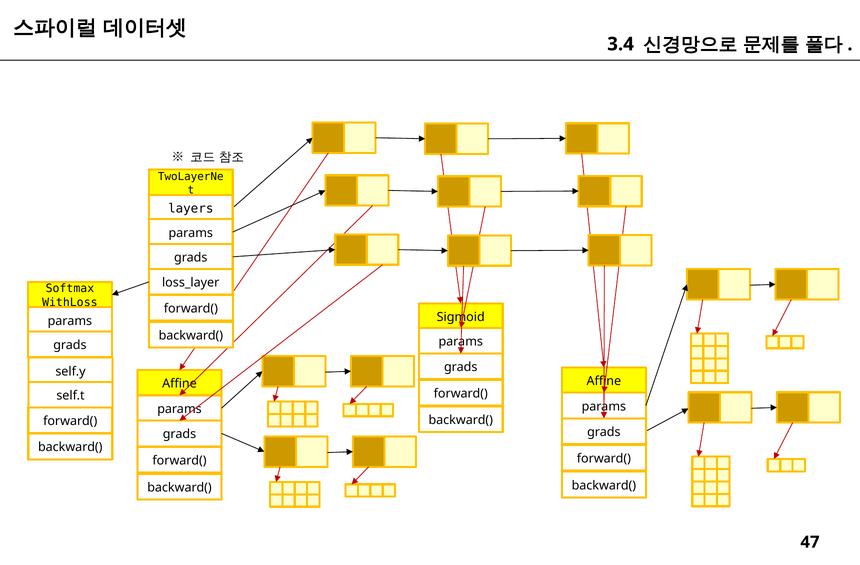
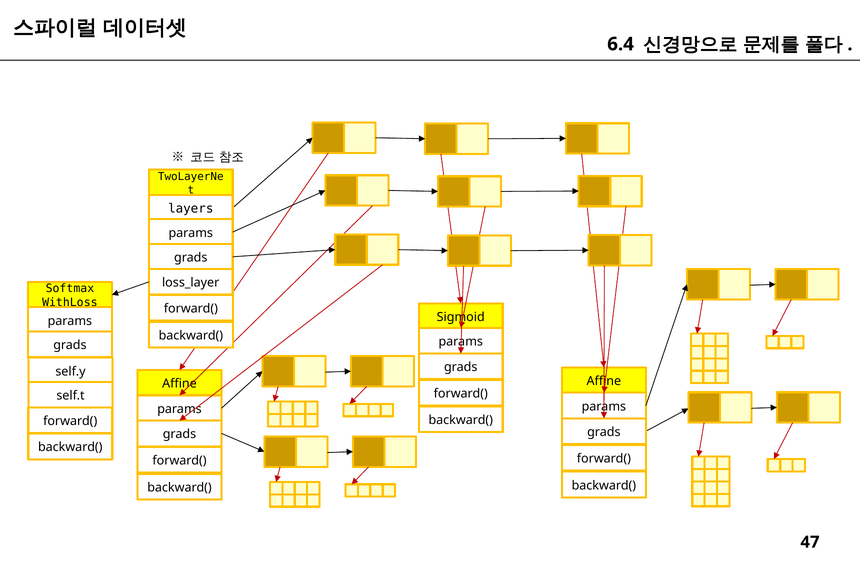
3.4: 3.4 -> 6.4
